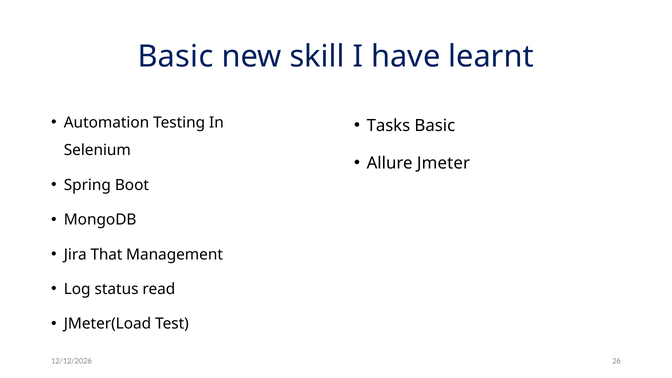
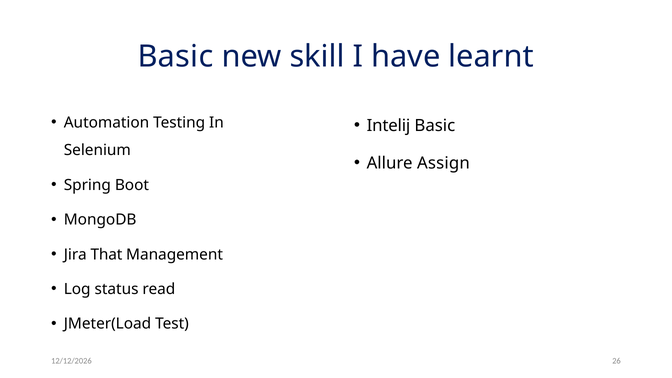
Tasks: Tasks -> Intelij
Jmeter: Jmeter -> Assign
